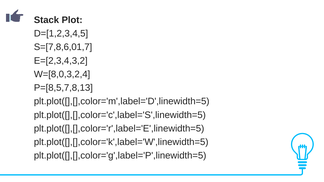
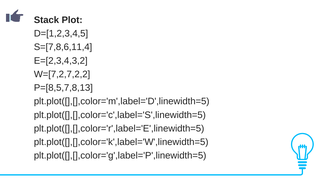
S=[7,8,6,01,7: S=[7,8,6,01,7 -> S=[7,8,6,11,4
W=[8,0,3,2,4: W=[8,0,3,2,4 -> W=[7,2,7,2,2
